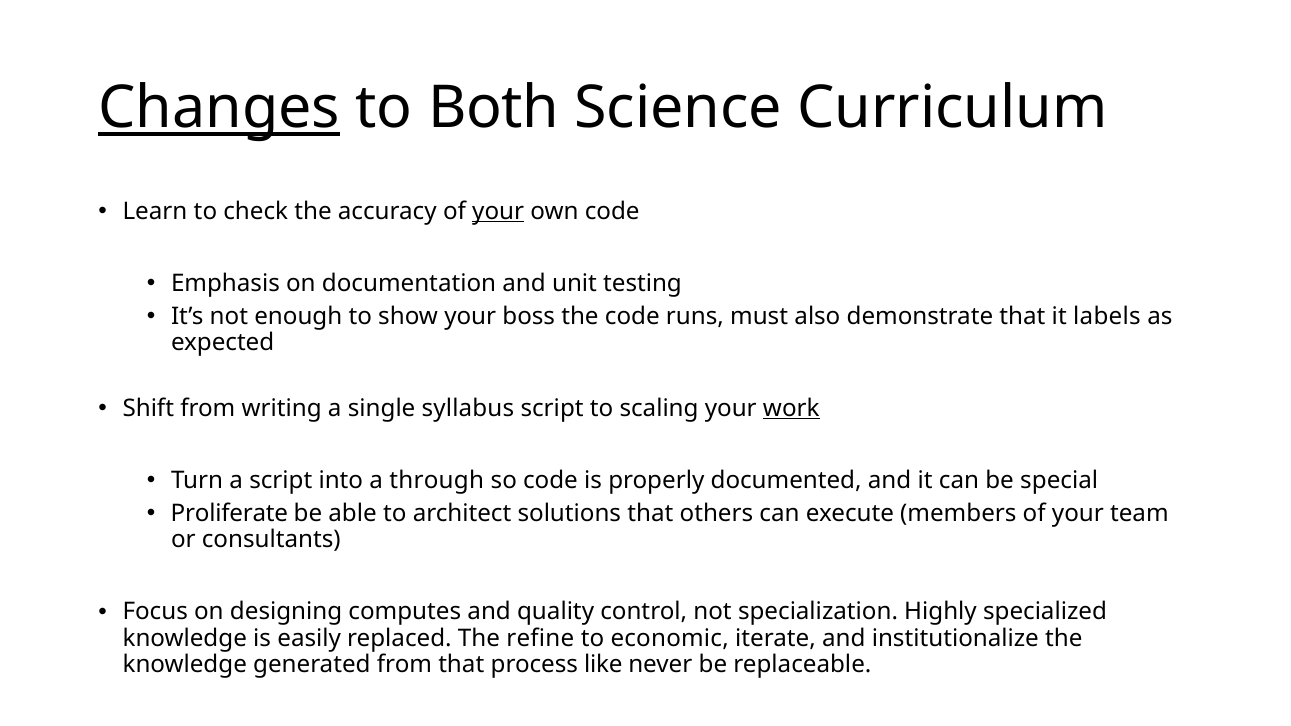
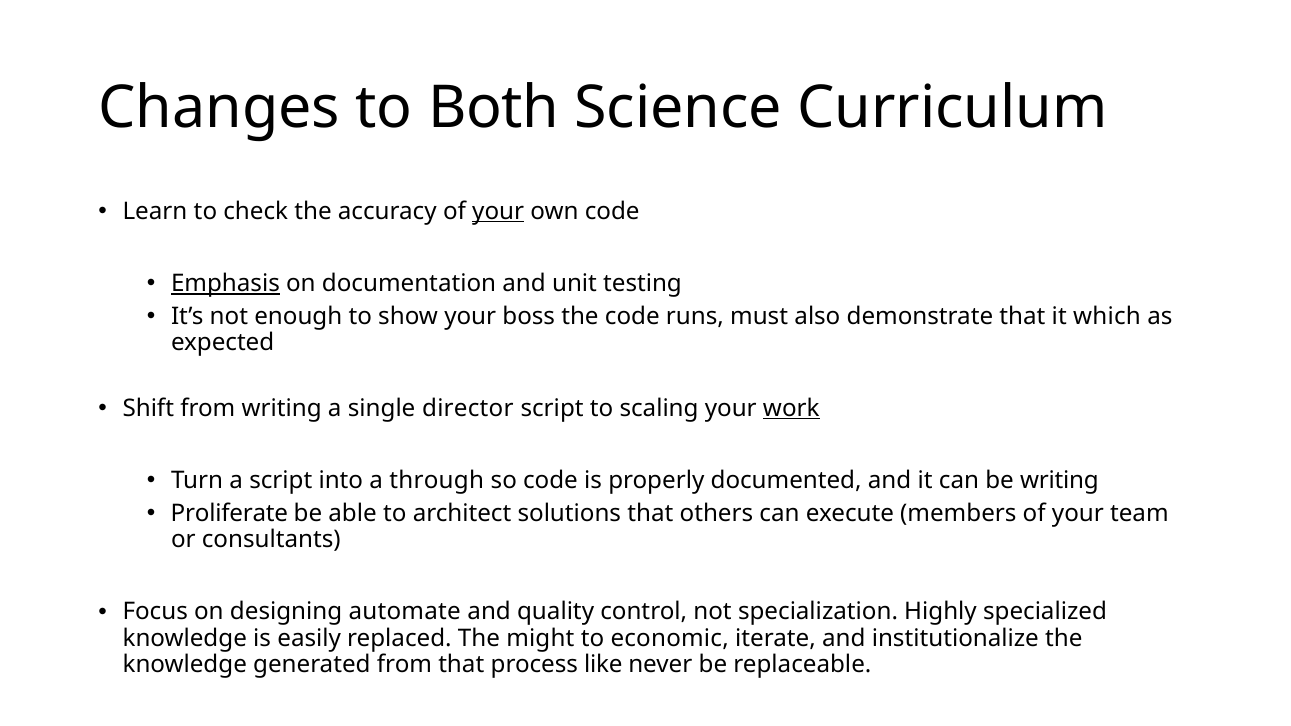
Changes underline: present -> none
Emphasis underline: none -> present
labels: labels -> which
syllabus: syllabus -> director
be special: special -> writing
computes: computes -> automate
refine: refine -> might
